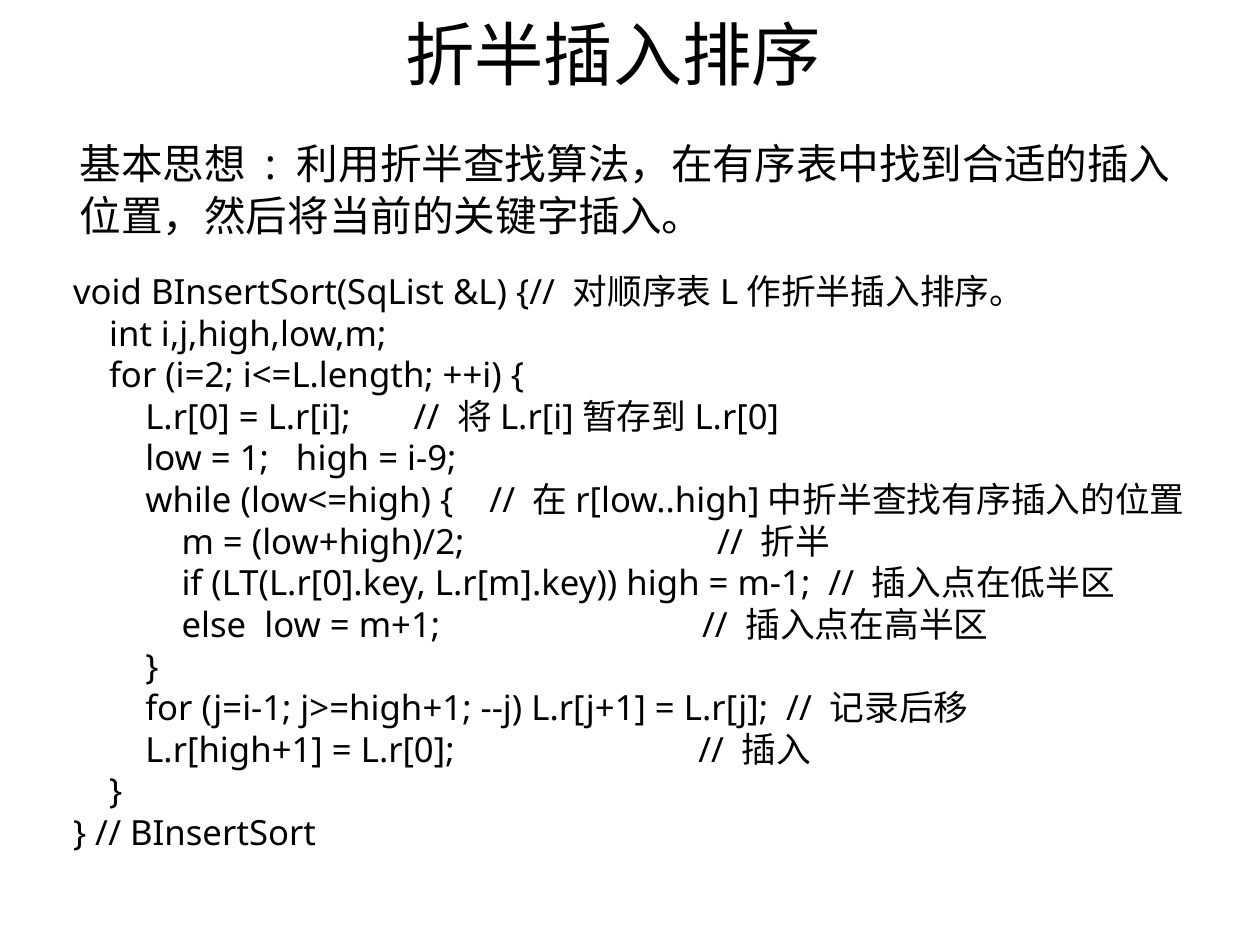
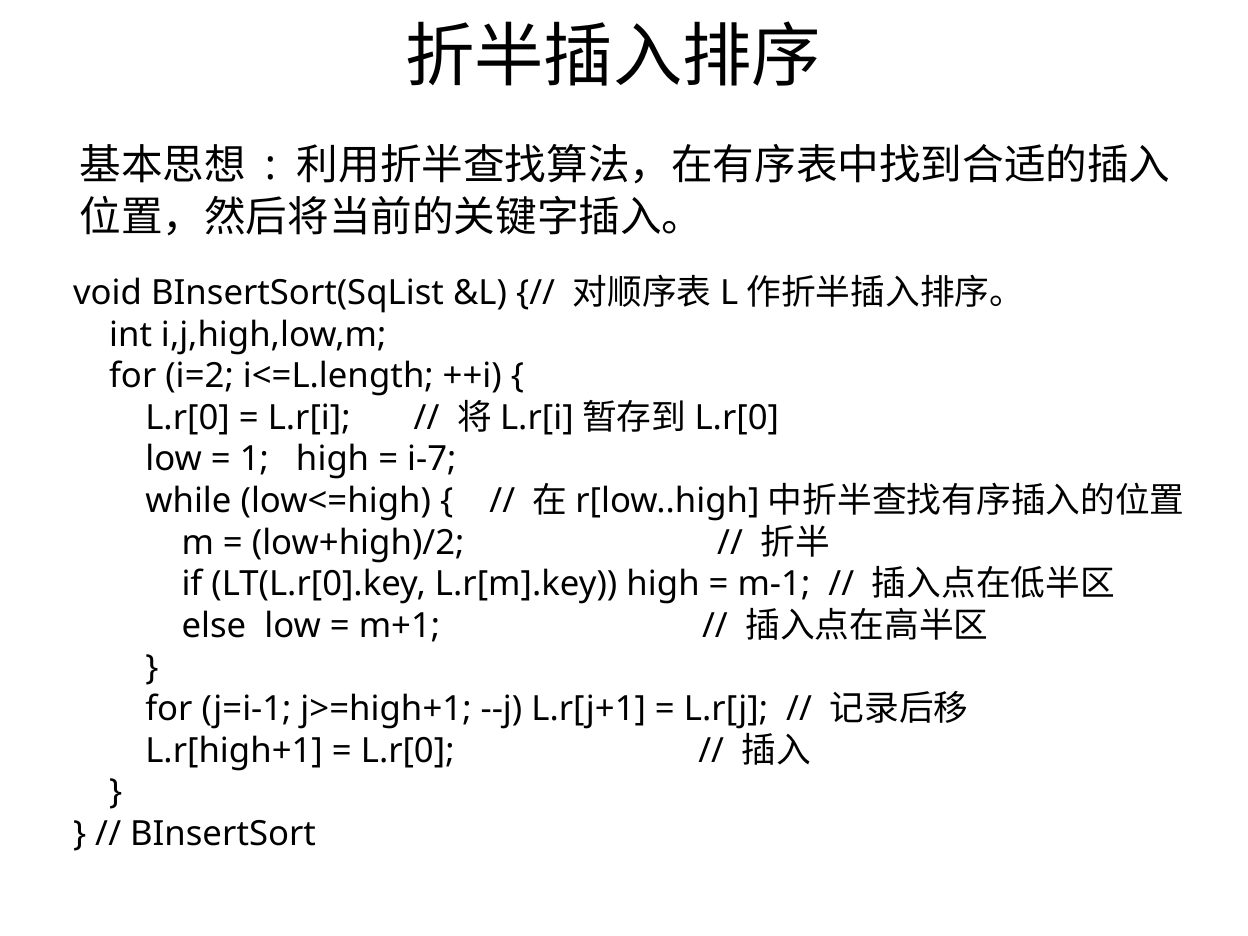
i-9: i-9 -> i-7
